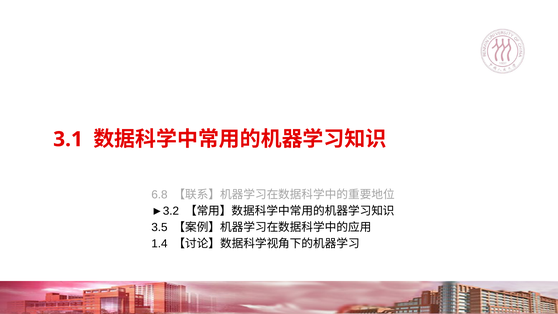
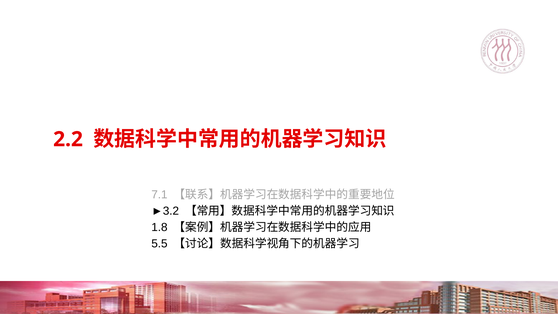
3.1: 3.1 -> 2.2
6.8: 6.8 -> 7.1
3.5: 3.5 -> 1.8
1.4: 1.4 -> 5.5
